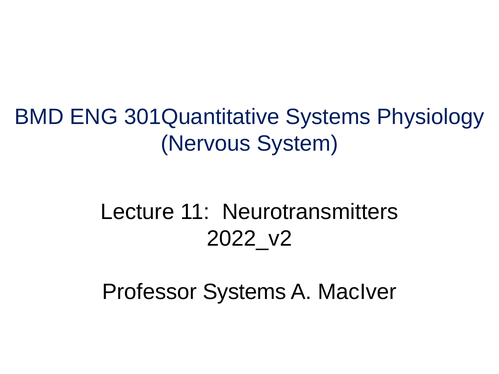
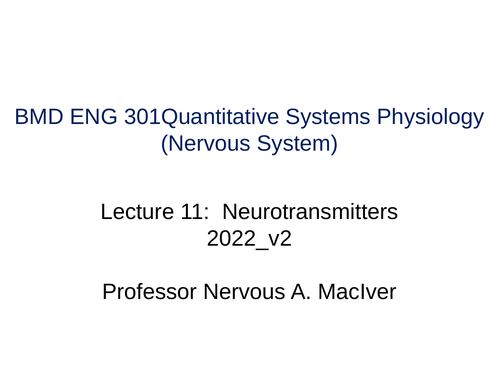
Professor Systems: Systems -> Nervous
